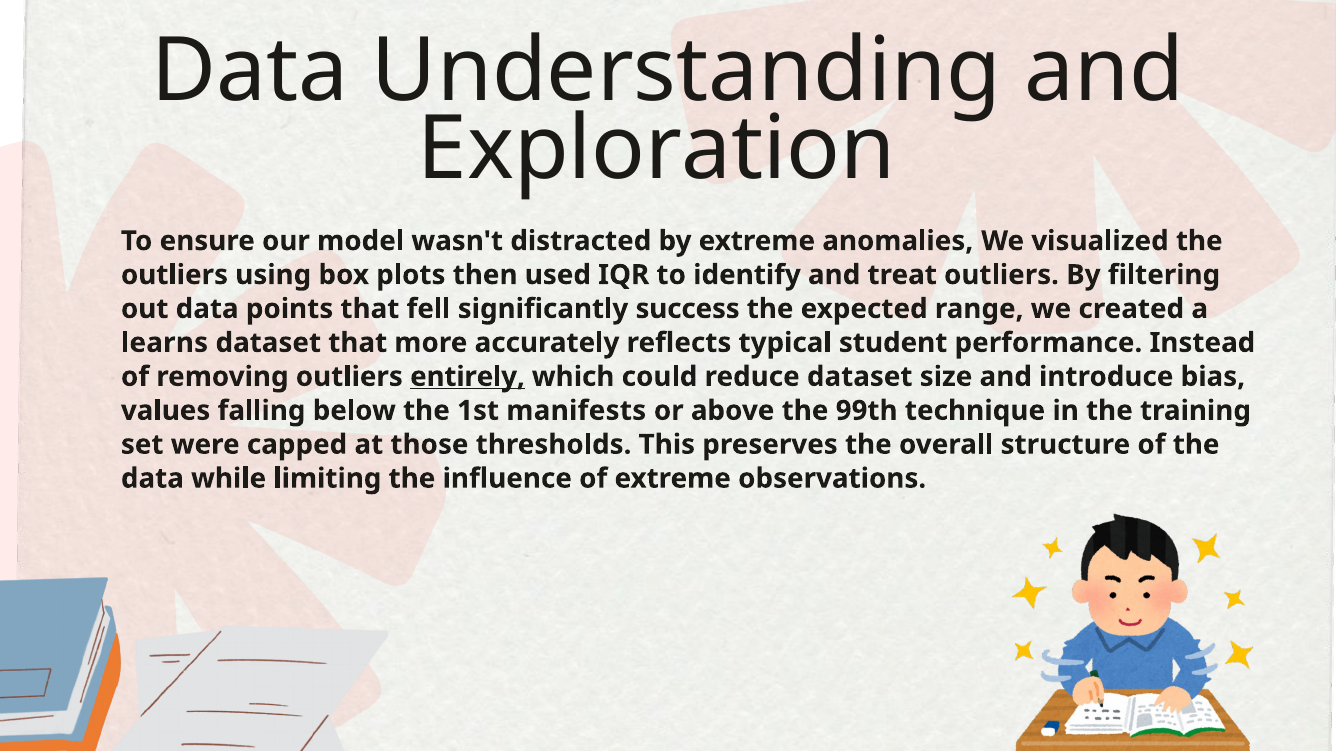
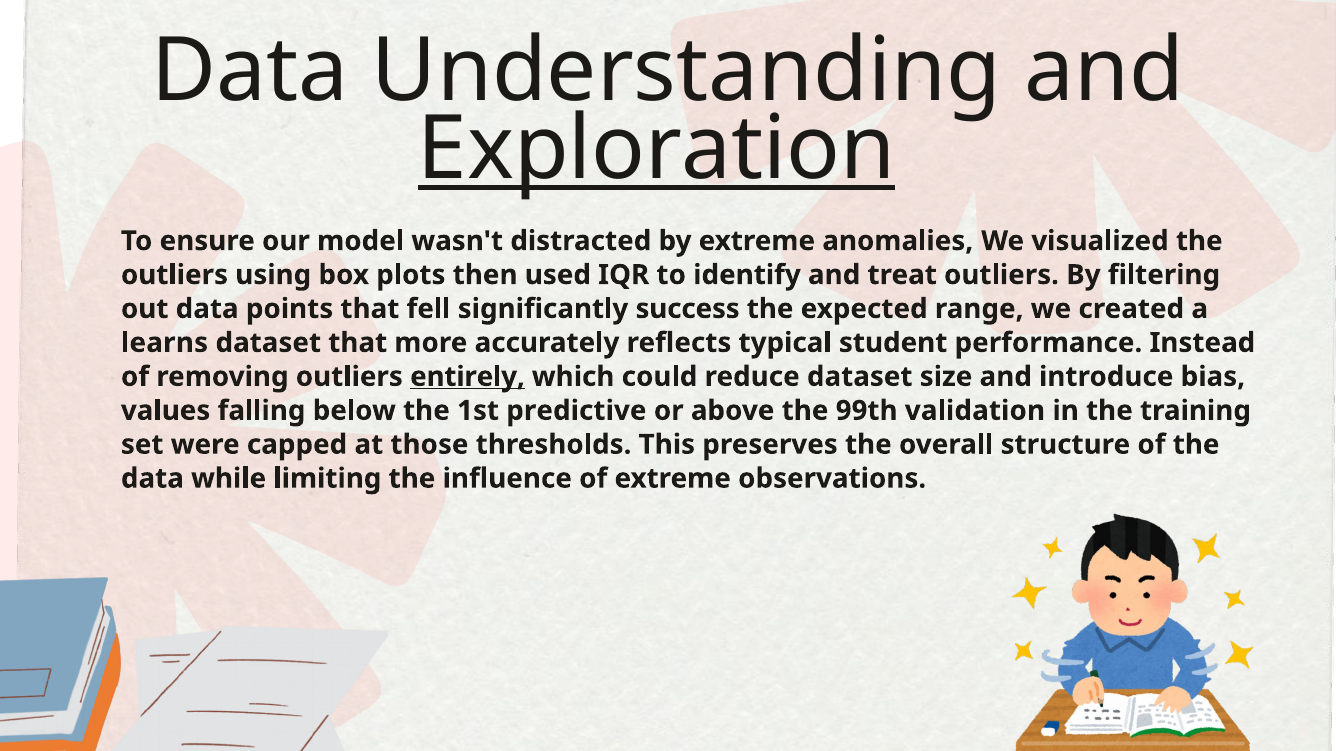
Exploration underline: none -> present
manifests: manifests -> predictive
technique: technique -> validation
